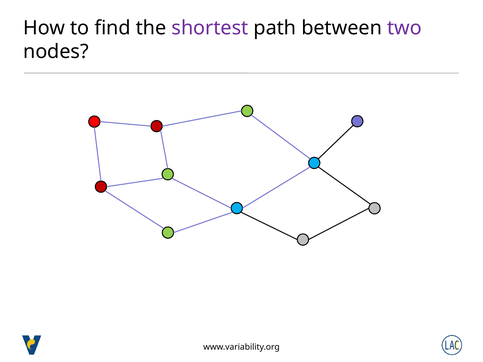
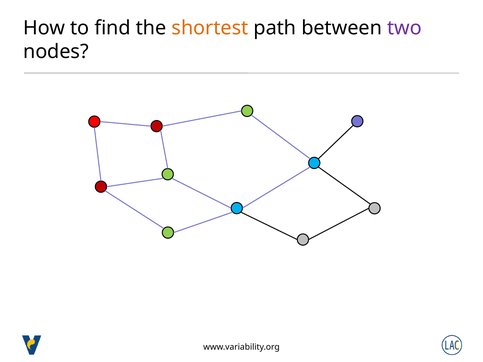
shortest colour: purple -> orange
